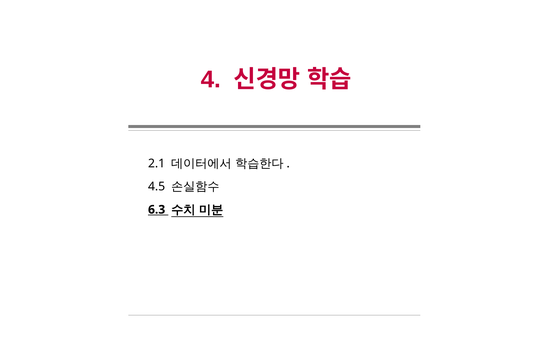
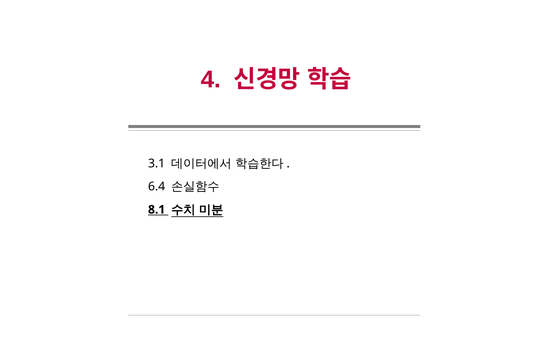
2.1: 2.1 -> 3.1
4.5: 4.5 -> 6.4
6.3: 6.3 -> 8.1
